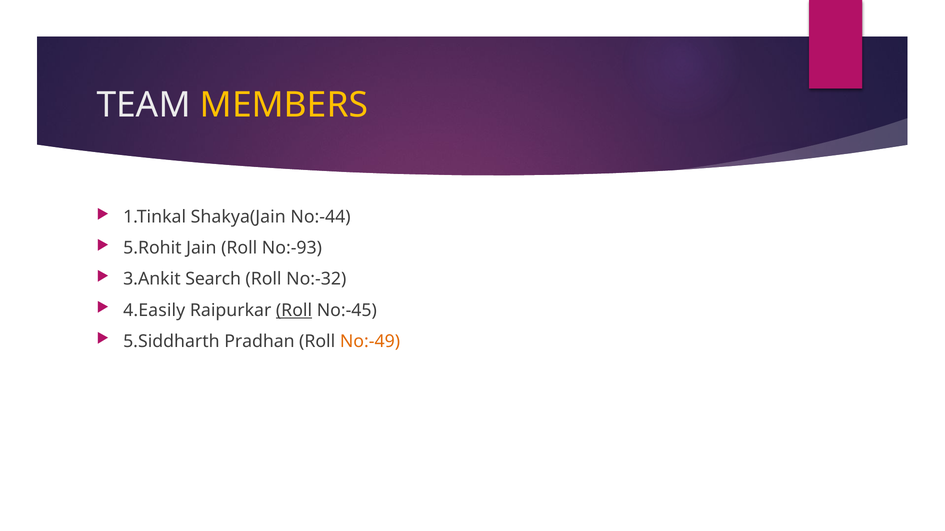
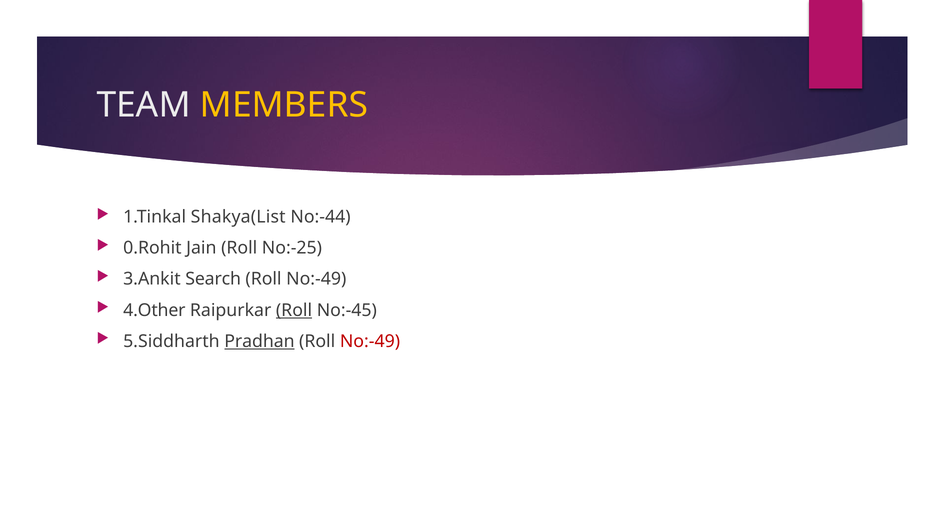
Shakya(Jain: Shakya(Jain -> Shakya(List
5.Rohit: 5.Rohit -> 0.Rohit
No:-93: No:-93 -> No:-25
No:-32 at (316, 279): No:-32 -> No:-49
4.Easily: 4.Easily -> 4.Other
Pradhan underline: none -> present
No:-49 at (370, 342) colour: orange -> red
